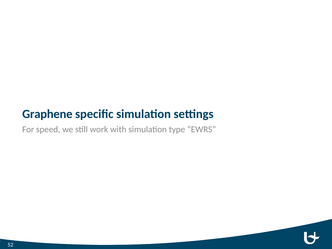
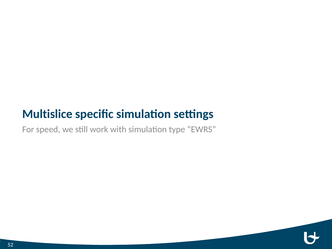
Graphene: Graphene -> Multislice
